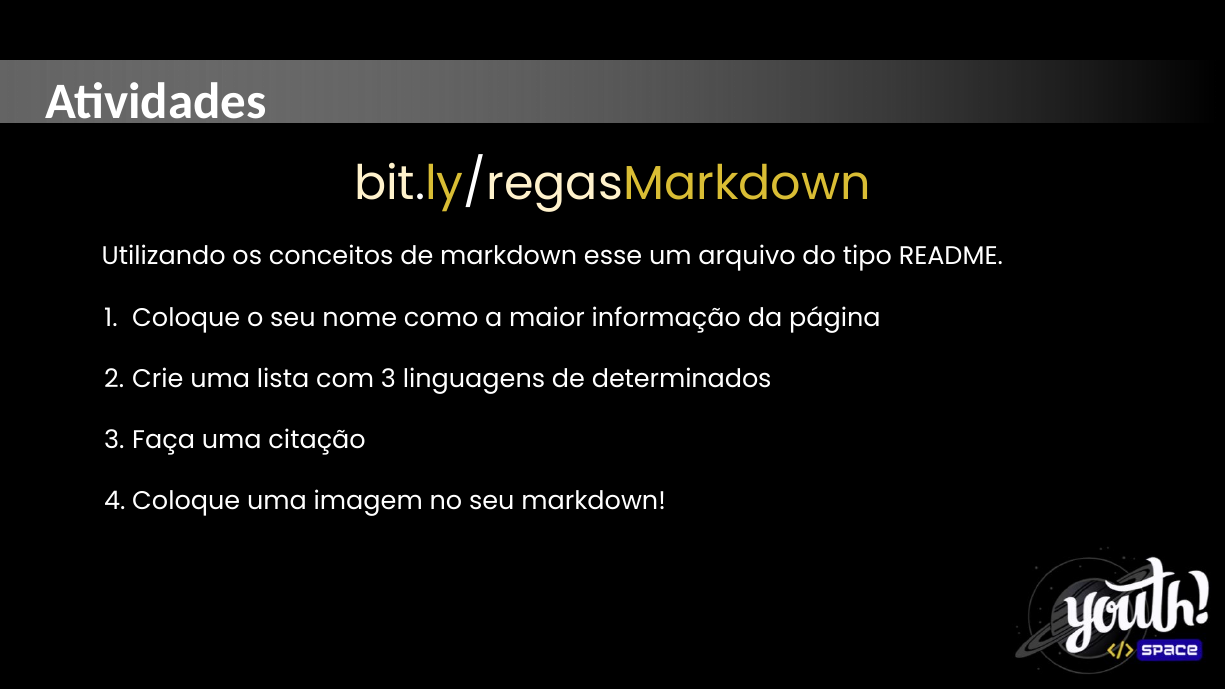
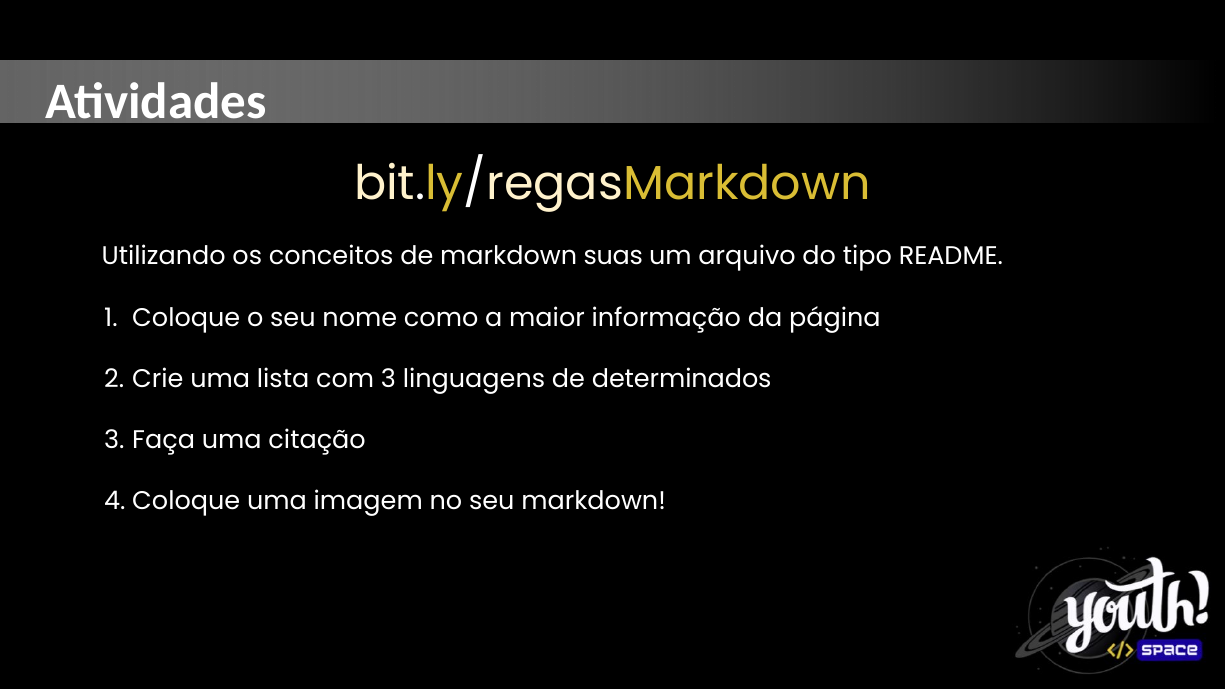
esse: esse -> suas
